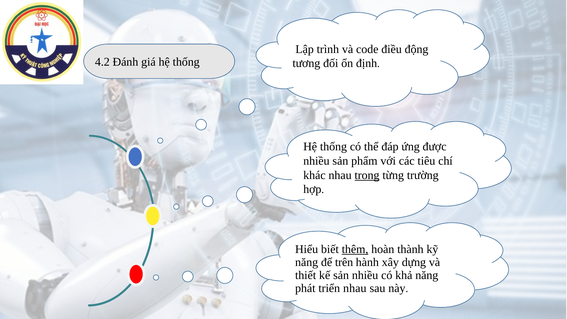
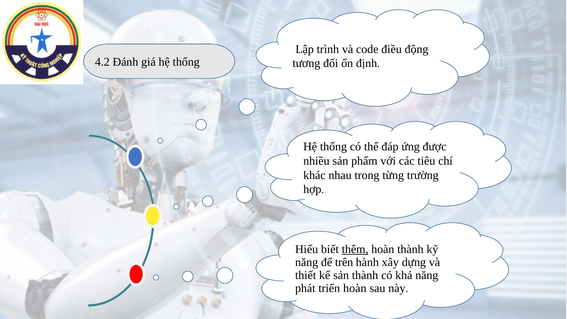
trong underline: present -> none
sản nhiều: nhiều -> thành
triển nhau: nhau -> hoàn
